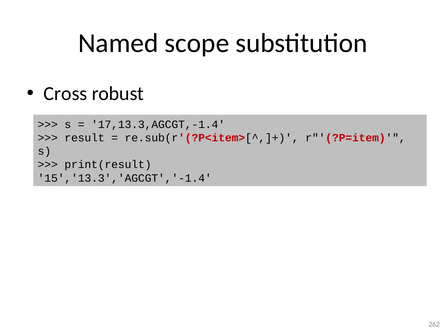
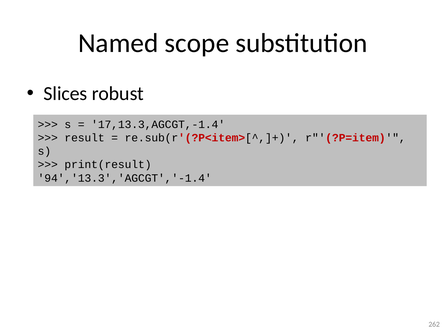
Cross: Cross -> Slices
15','13.3','AGCGT','-1.4: 15','13.3','AGCGT','-1.4 -> 94','13.3','AGCGT','-1.4
